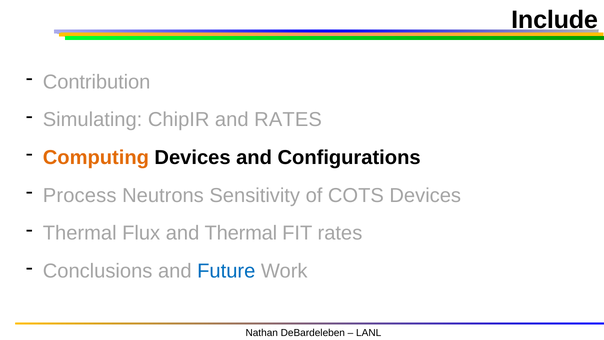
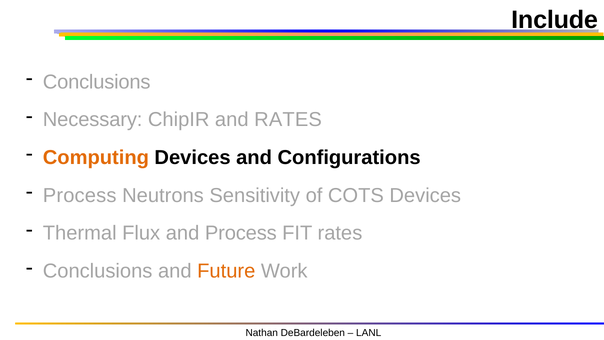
Contribution at (97, 82): Contribution -> Conclusions
Simulating: Simulating -> Necessary
and Thermal: Thermal -> Process
Future colour: blue -> orange
